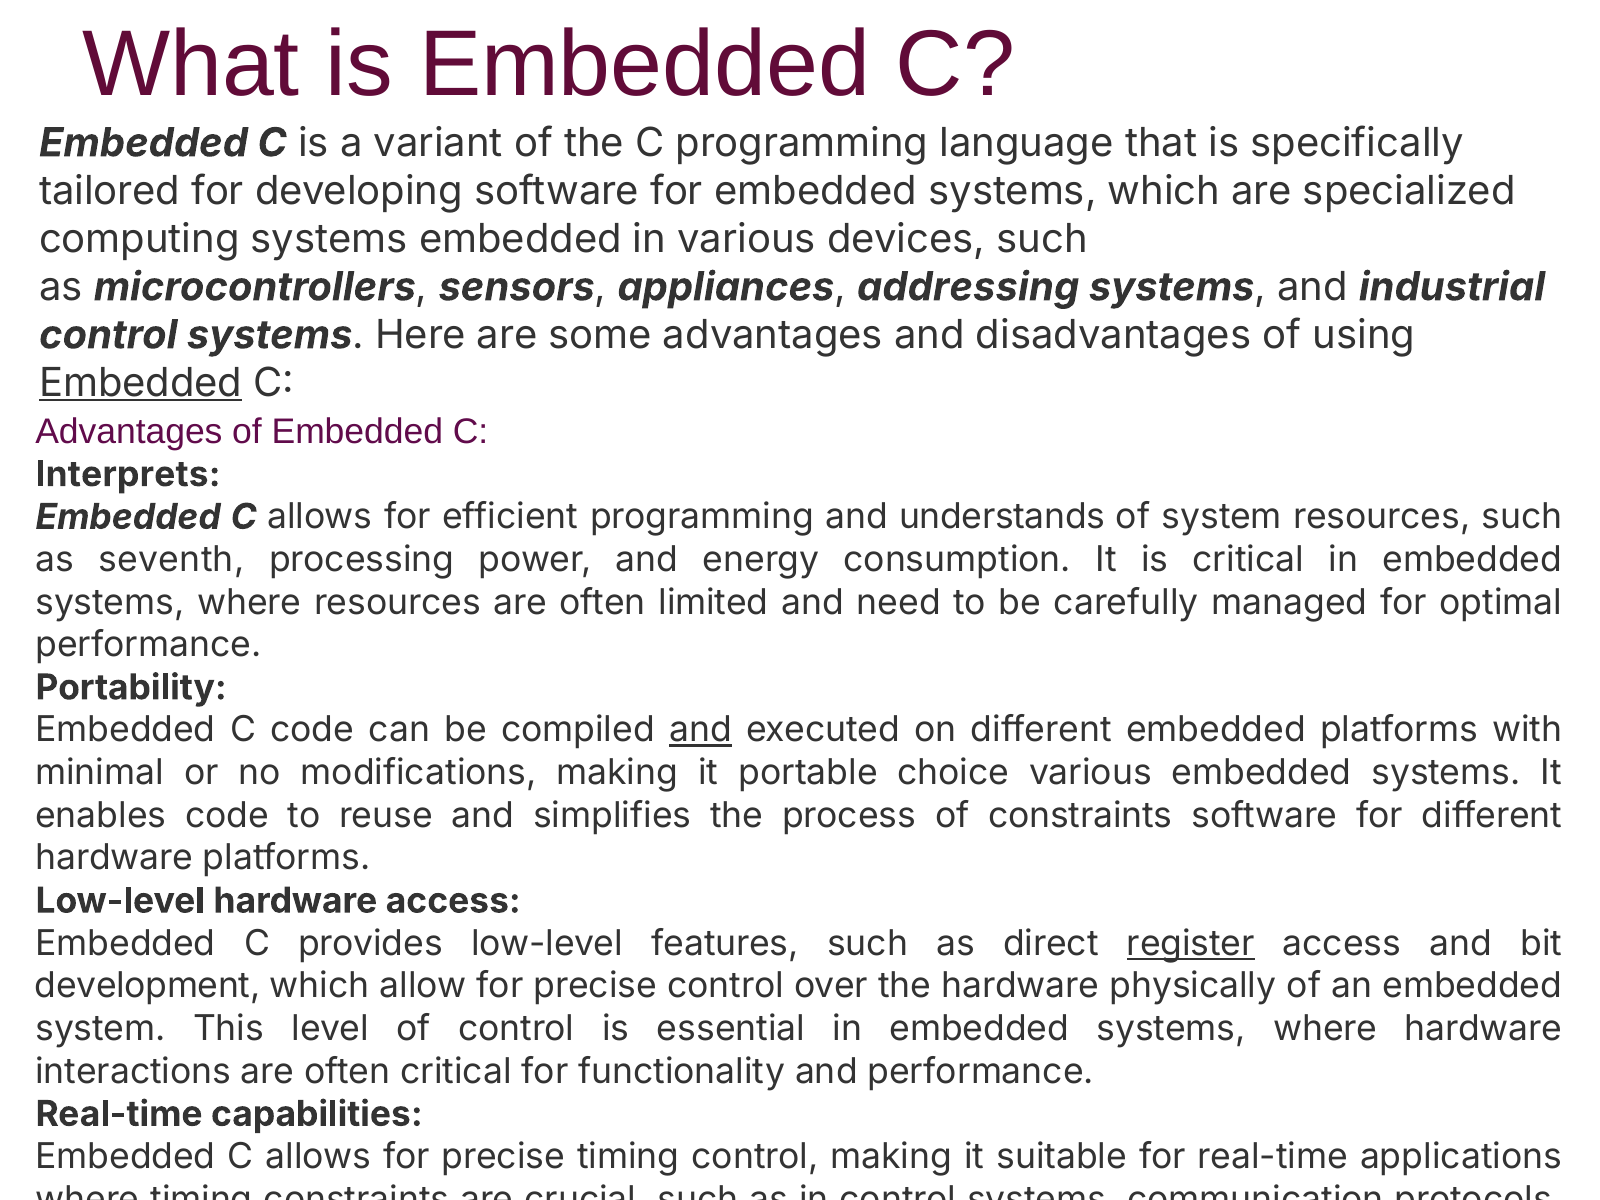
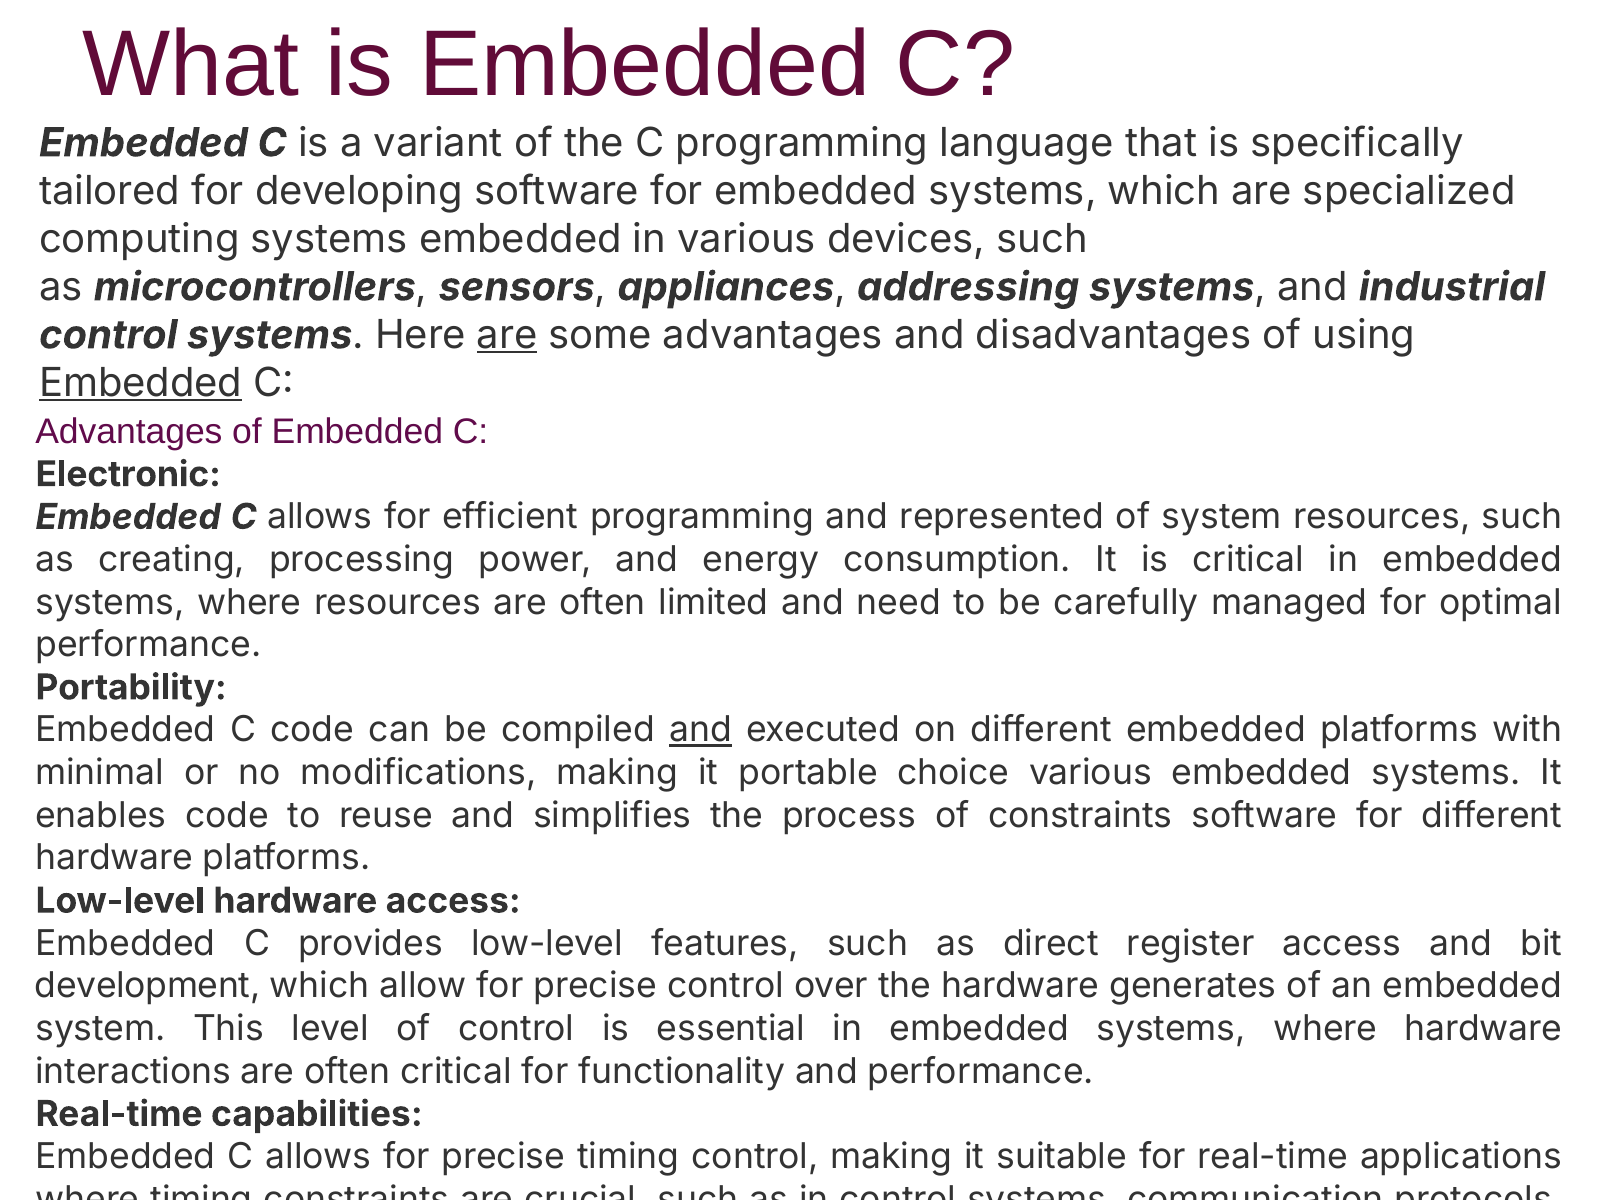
are at (507, 335) underline: none -> present
Interprets: Interprets -> Electronic
understands: understands -> represented
seventh: seventh -> creating
register underline: present -> none
physically: physically -> generates
